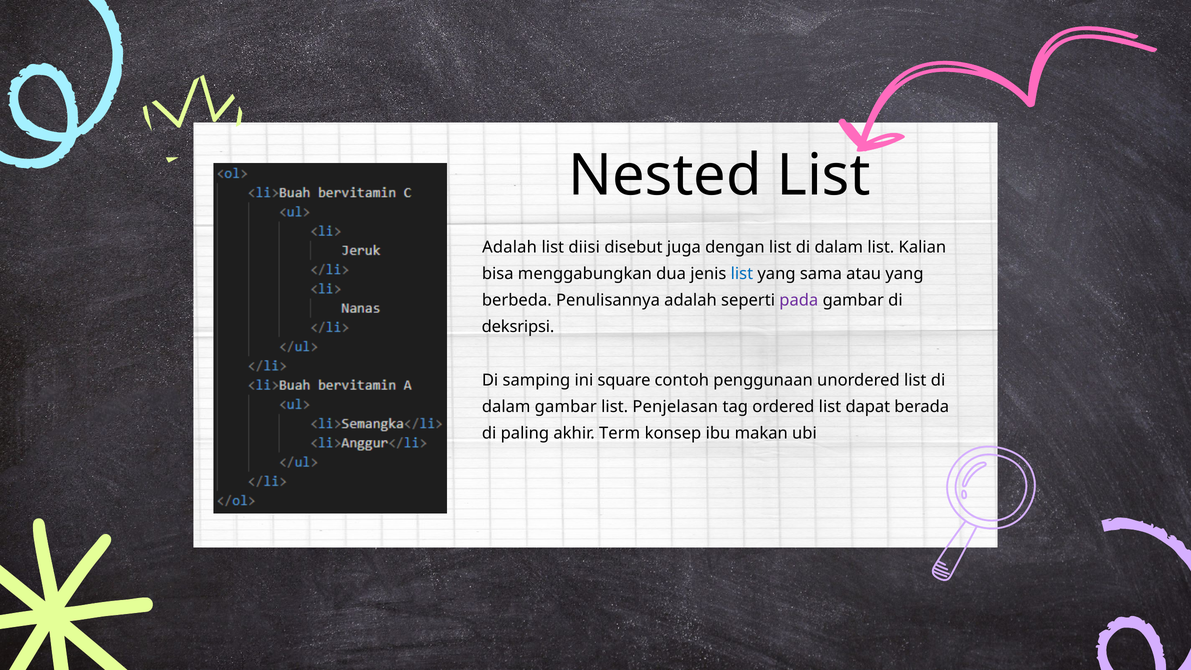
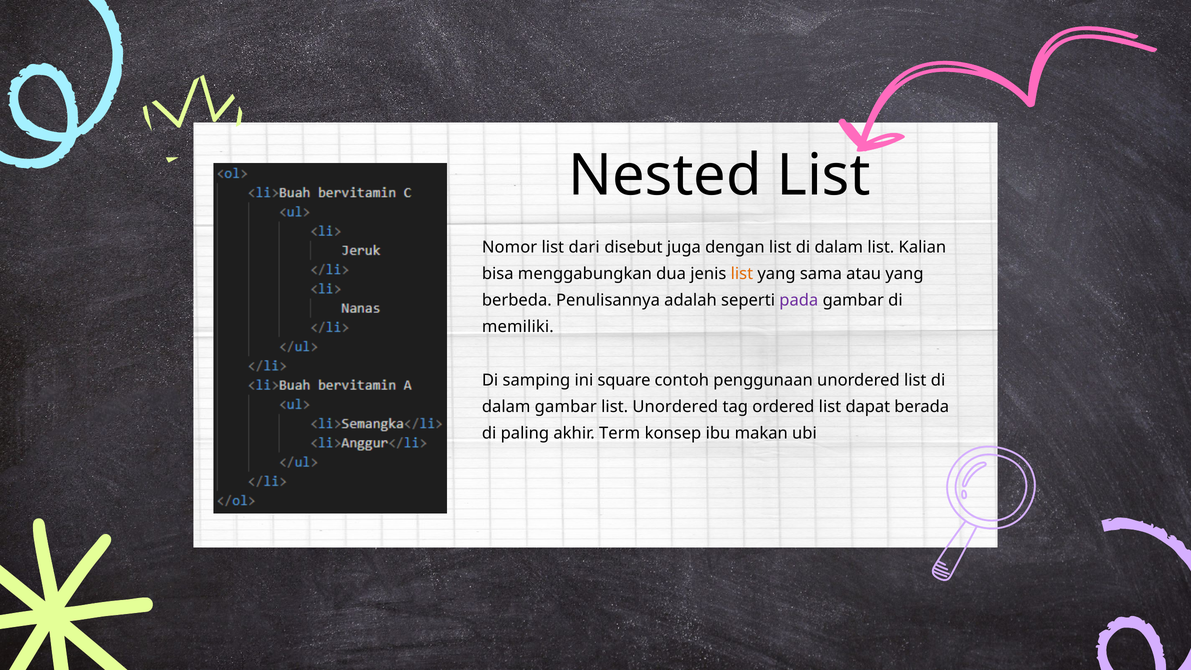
Adalah at (510, 247): Adalah -> Nomor
diisi: diisi -> dari
list at (742, 274) colour: blue -> orange
deksripsi: deksripsi -> memiliki
list Penjelasan: Penjelasan -> Unordered
